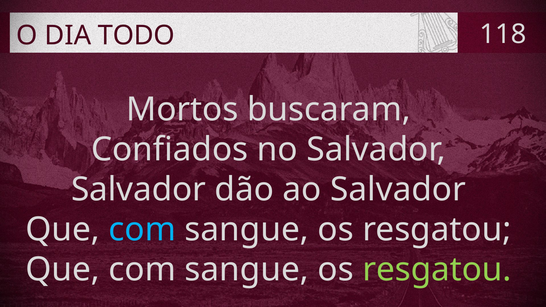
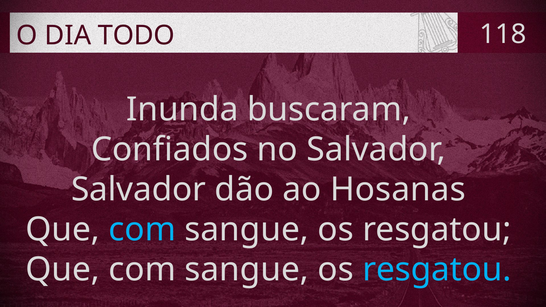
Mortos: Mortos -> Inunda
ao Salvador: Salvador -> Hosanas
resgatou at (437, 270) colour: light green -> light blue
